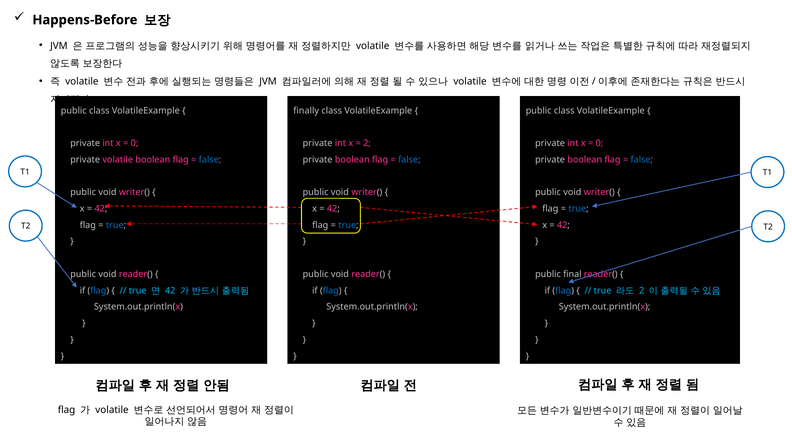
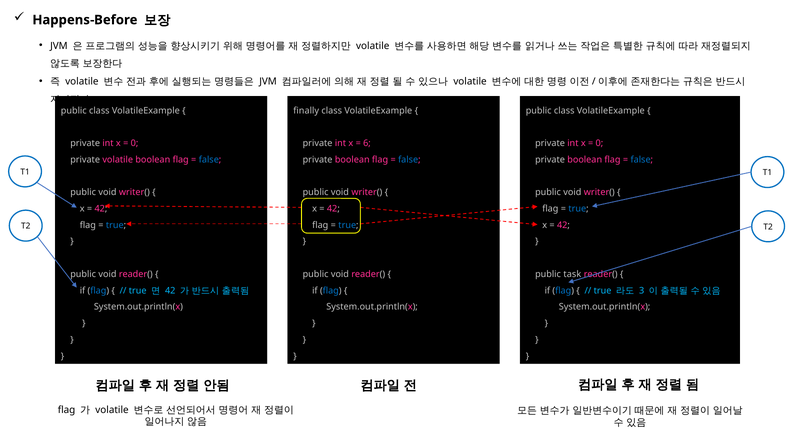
2 at (367, 143): 2 -> 6
final: final -> task
2 at (642, 290): 2 -> 3
